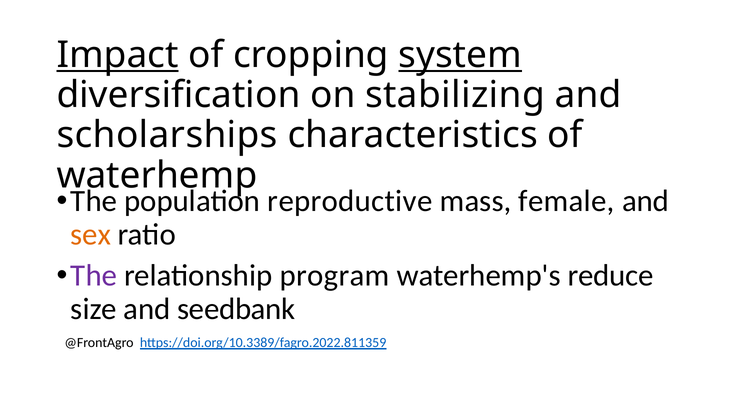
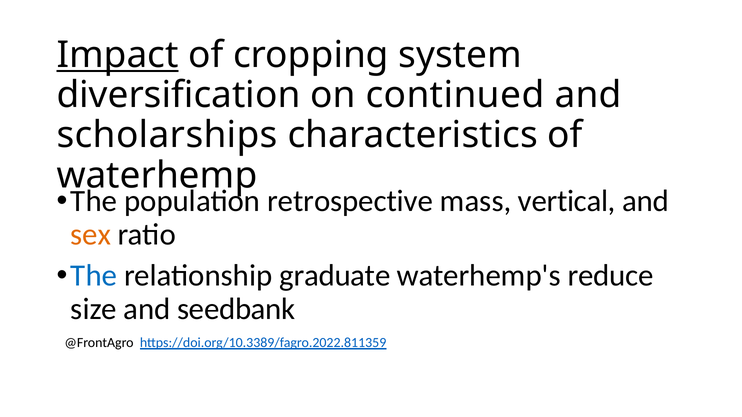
system underline: present -> none
stabilizing: stabilizing -> continued
reproductive: reproductive -> retrospective
female: female -> vertical
The at (94, 276) colour: purple -> blue
program: program -> graduate
